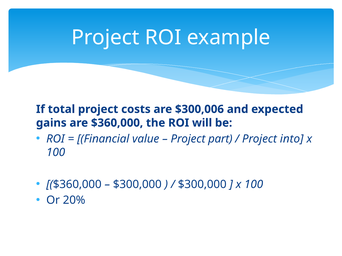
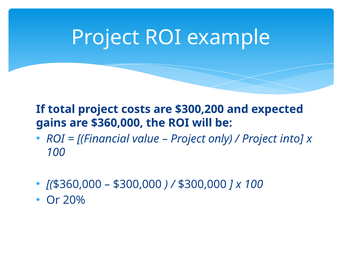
$300,006: $300,006 -> $300,200
part: part -> only
